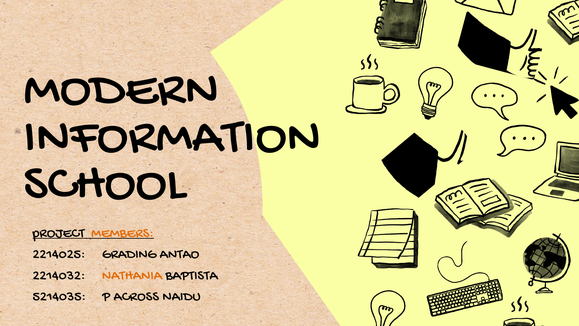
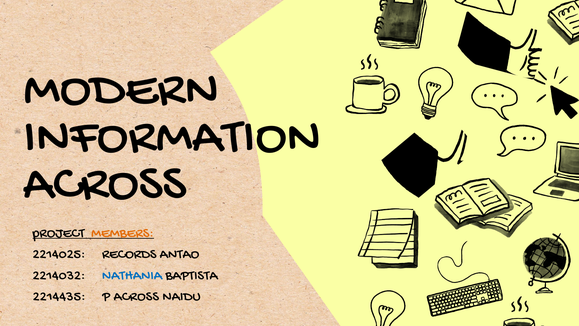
SCHOOL at (105, 179): SCHOOL -> ACROSS
GRADING: GRADING -> RECORDS
NATHANIA colour: orange -> blue
5214035: 5214035 -> 2214435
